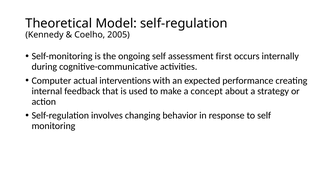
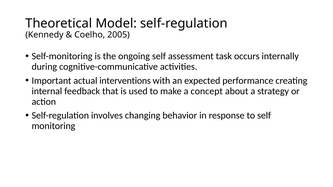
first: first -> task
Computer: Computer -> Important
